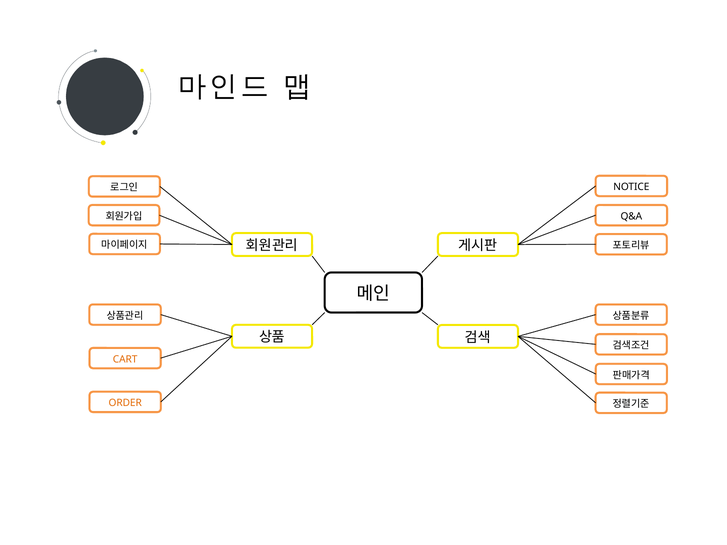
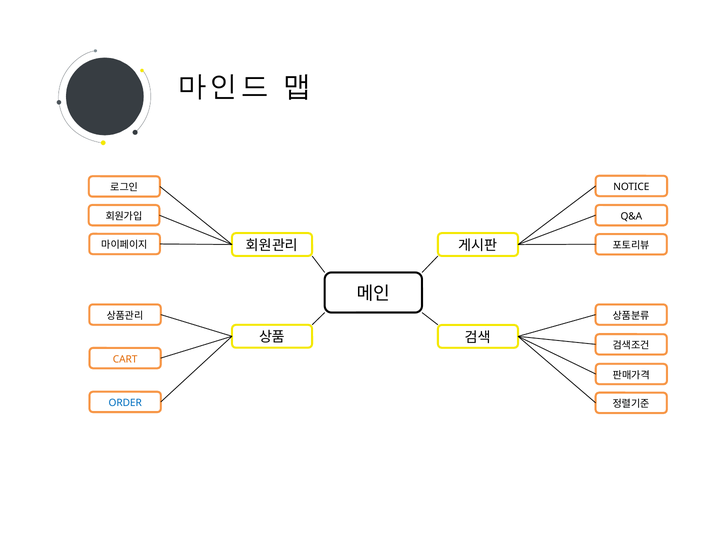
ORDER colour: orange -> blue
